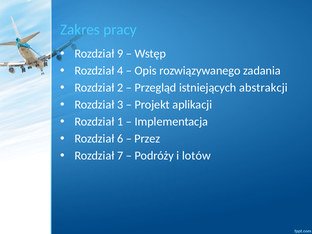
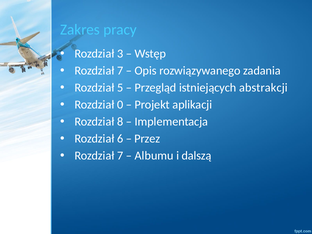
9: 9 -> 3
4 at (120, 71): 4 -> 7
2: 2 -> 5
3: 3 -> 0
1: 1 -> 8
Podróży: Podróży -> Albumu
lotów: lotów -> dalszą
